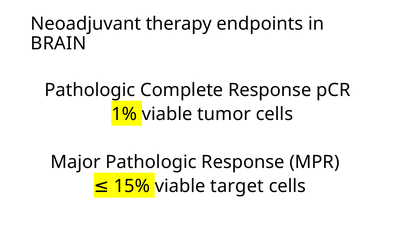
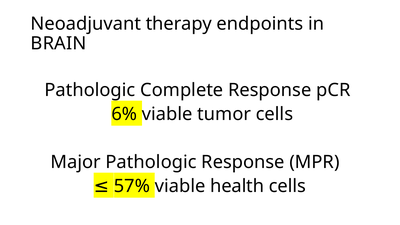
1%: 1% -> 6%
15%: 15% -> 57%
target: target -> health
